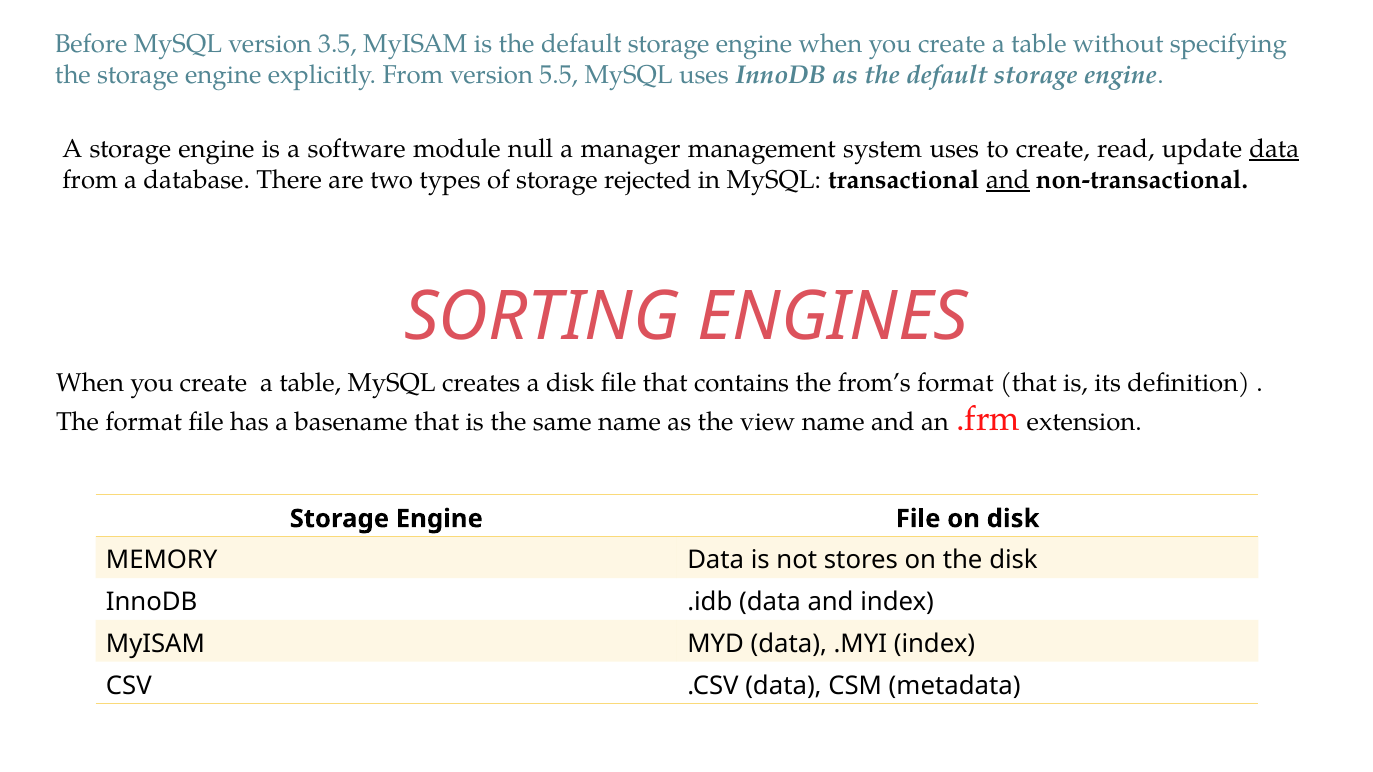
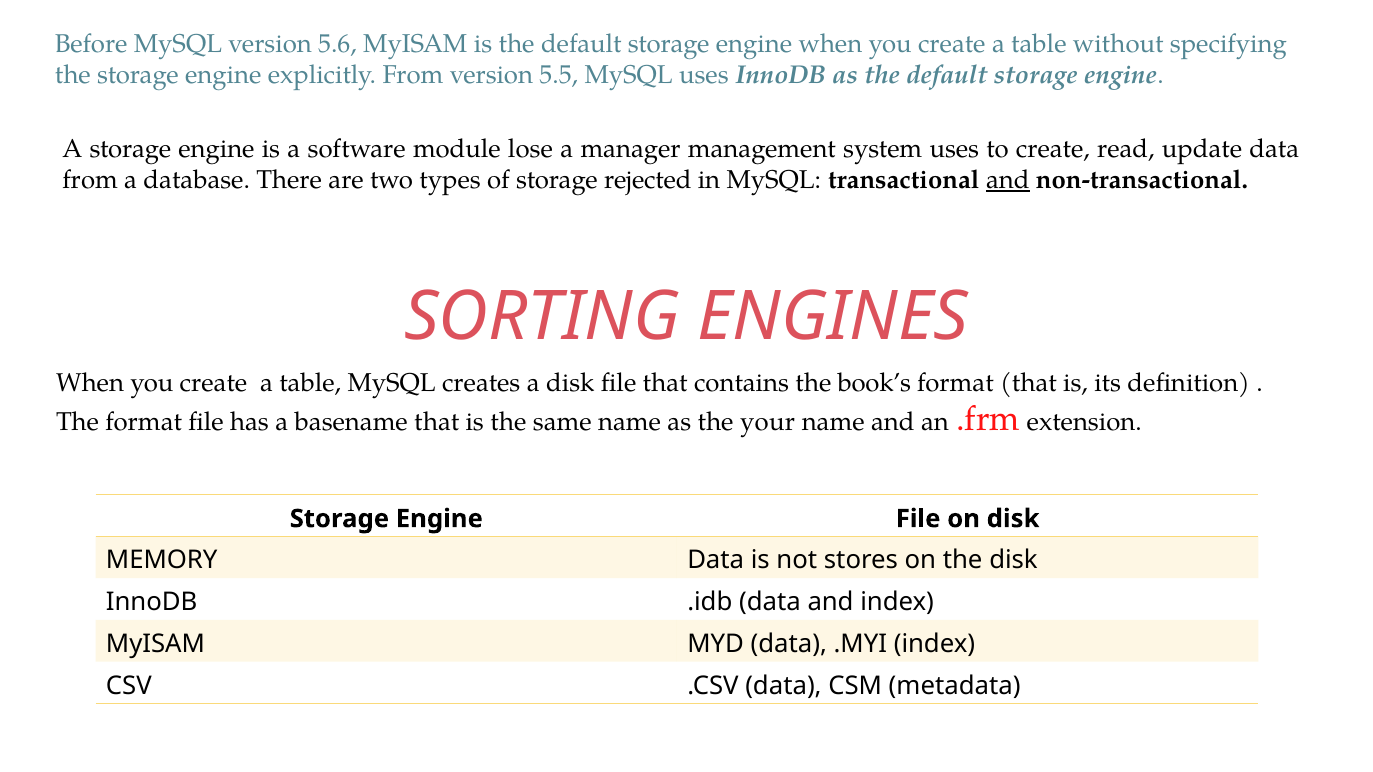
3.5: 3.5 -> 5.6
null: null -> lose
data at (1274, 149) underline: present -> none
from’s: from’s -> book’s
view: view -> your
